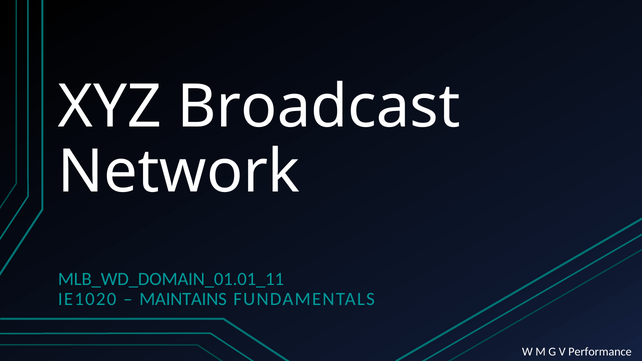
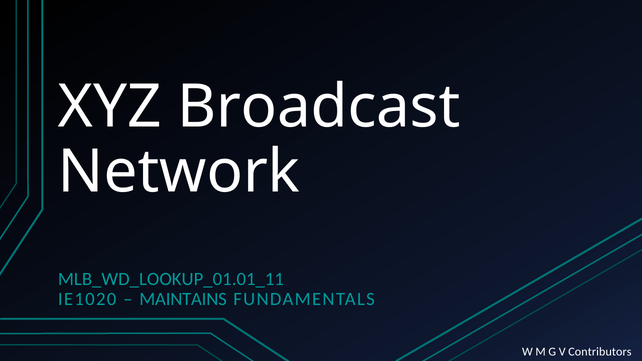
MLB_WD_DOMAIN_01.01_11: MLB_WD_DOMAIN_01.01_11 -> MLB_WD_LOOKUP_01.01_11
Performance: Performance -> Contributors
